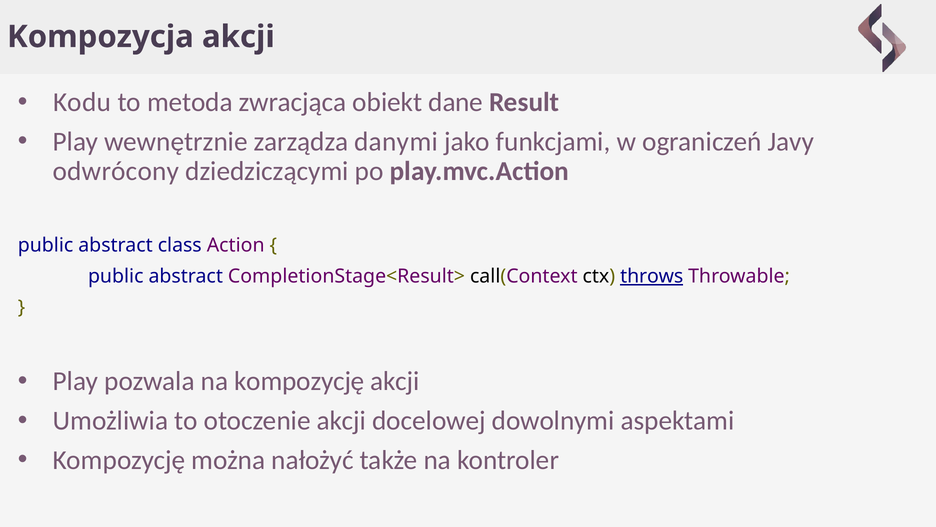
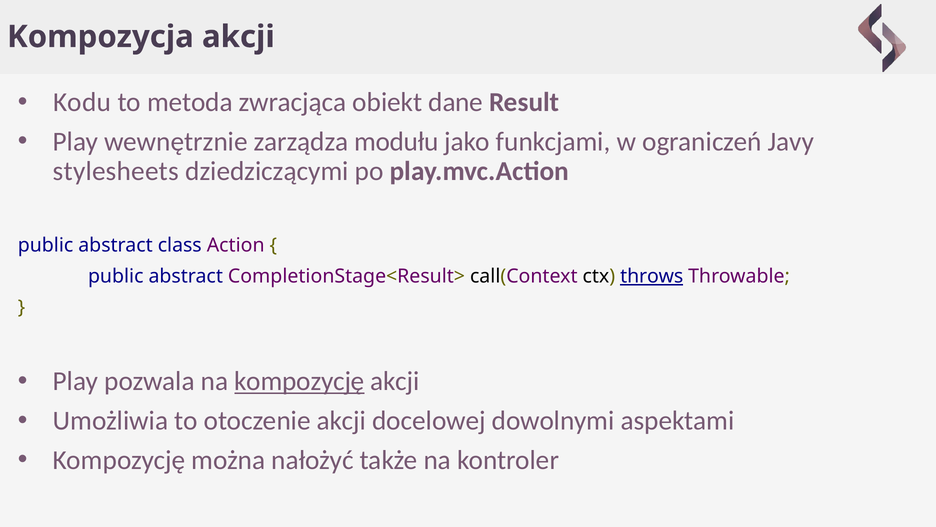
danymi: danymi -> modułu
odwrócony: odwrócony -> stylesheets
kompozycję at (299, 381) underline: none -> present
